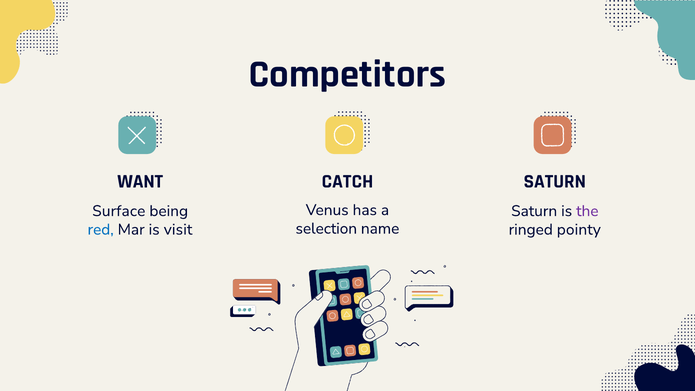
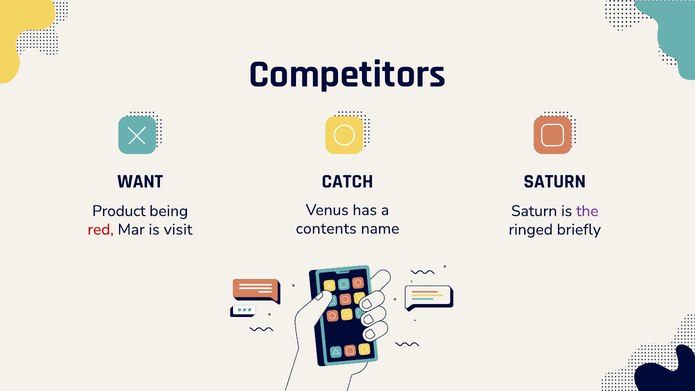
Surface: Surface -> Product
selection: selection -> contents
red colour: blue -> red
pointy: pointy -> briefly
